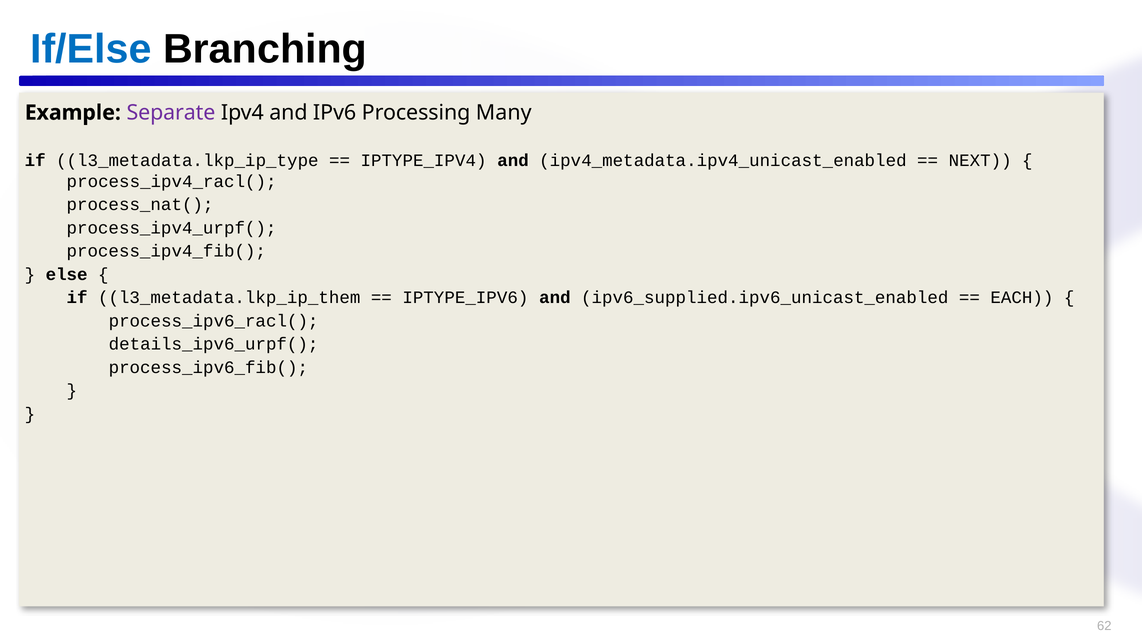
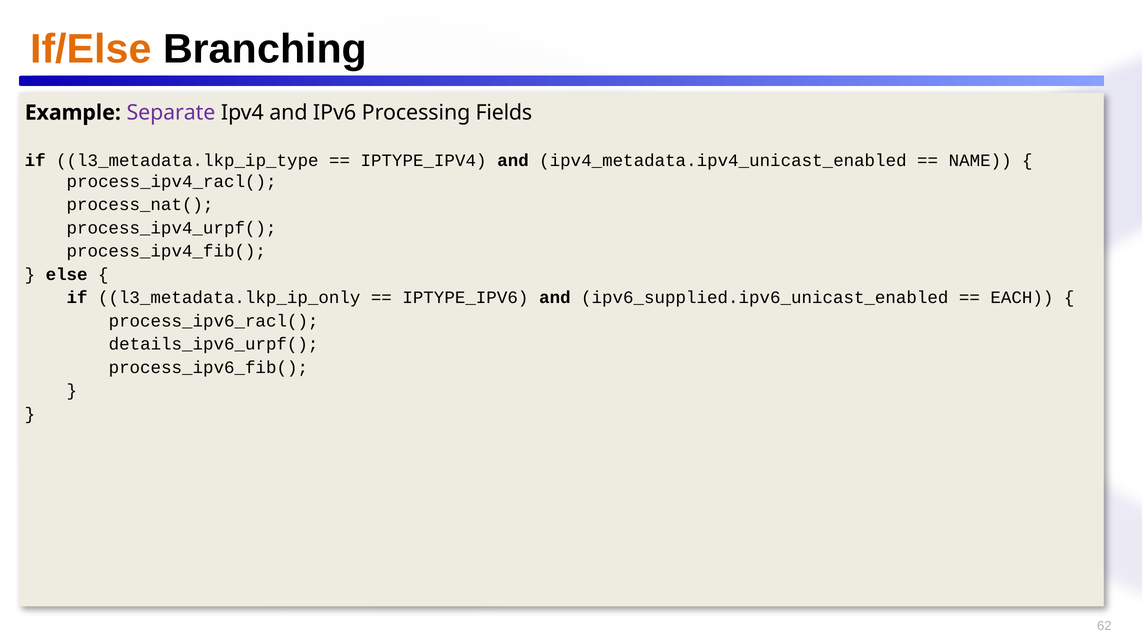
If/Else colour: blue -> orange
Many: Many -> Fields
NEXT: NEXT -> NAME
l3_metadata.lkp_ip_them: l3_metadata.lkp_ip_them -> l3_metadata.lkp_ip_only
